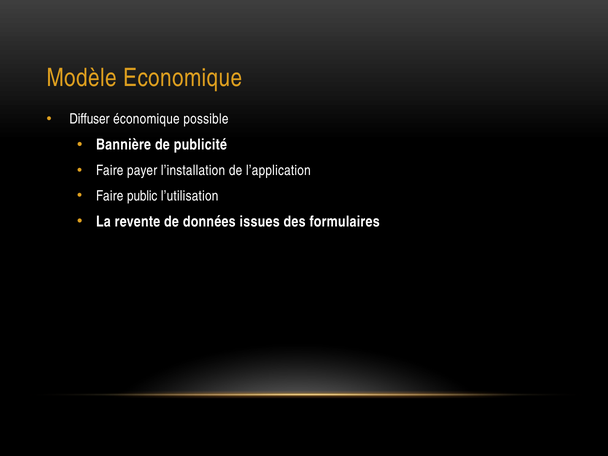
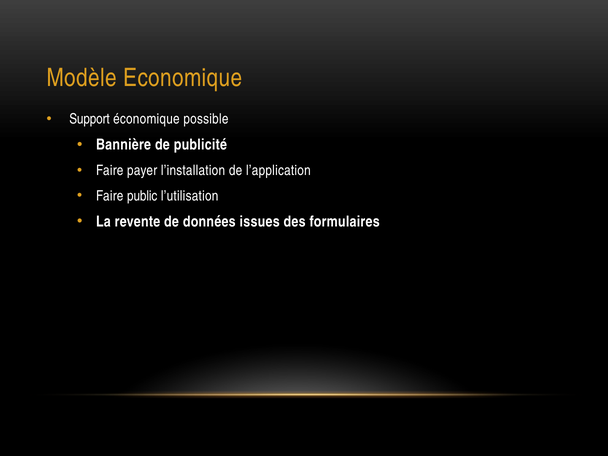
Diffuser: Diffuser -> Support
